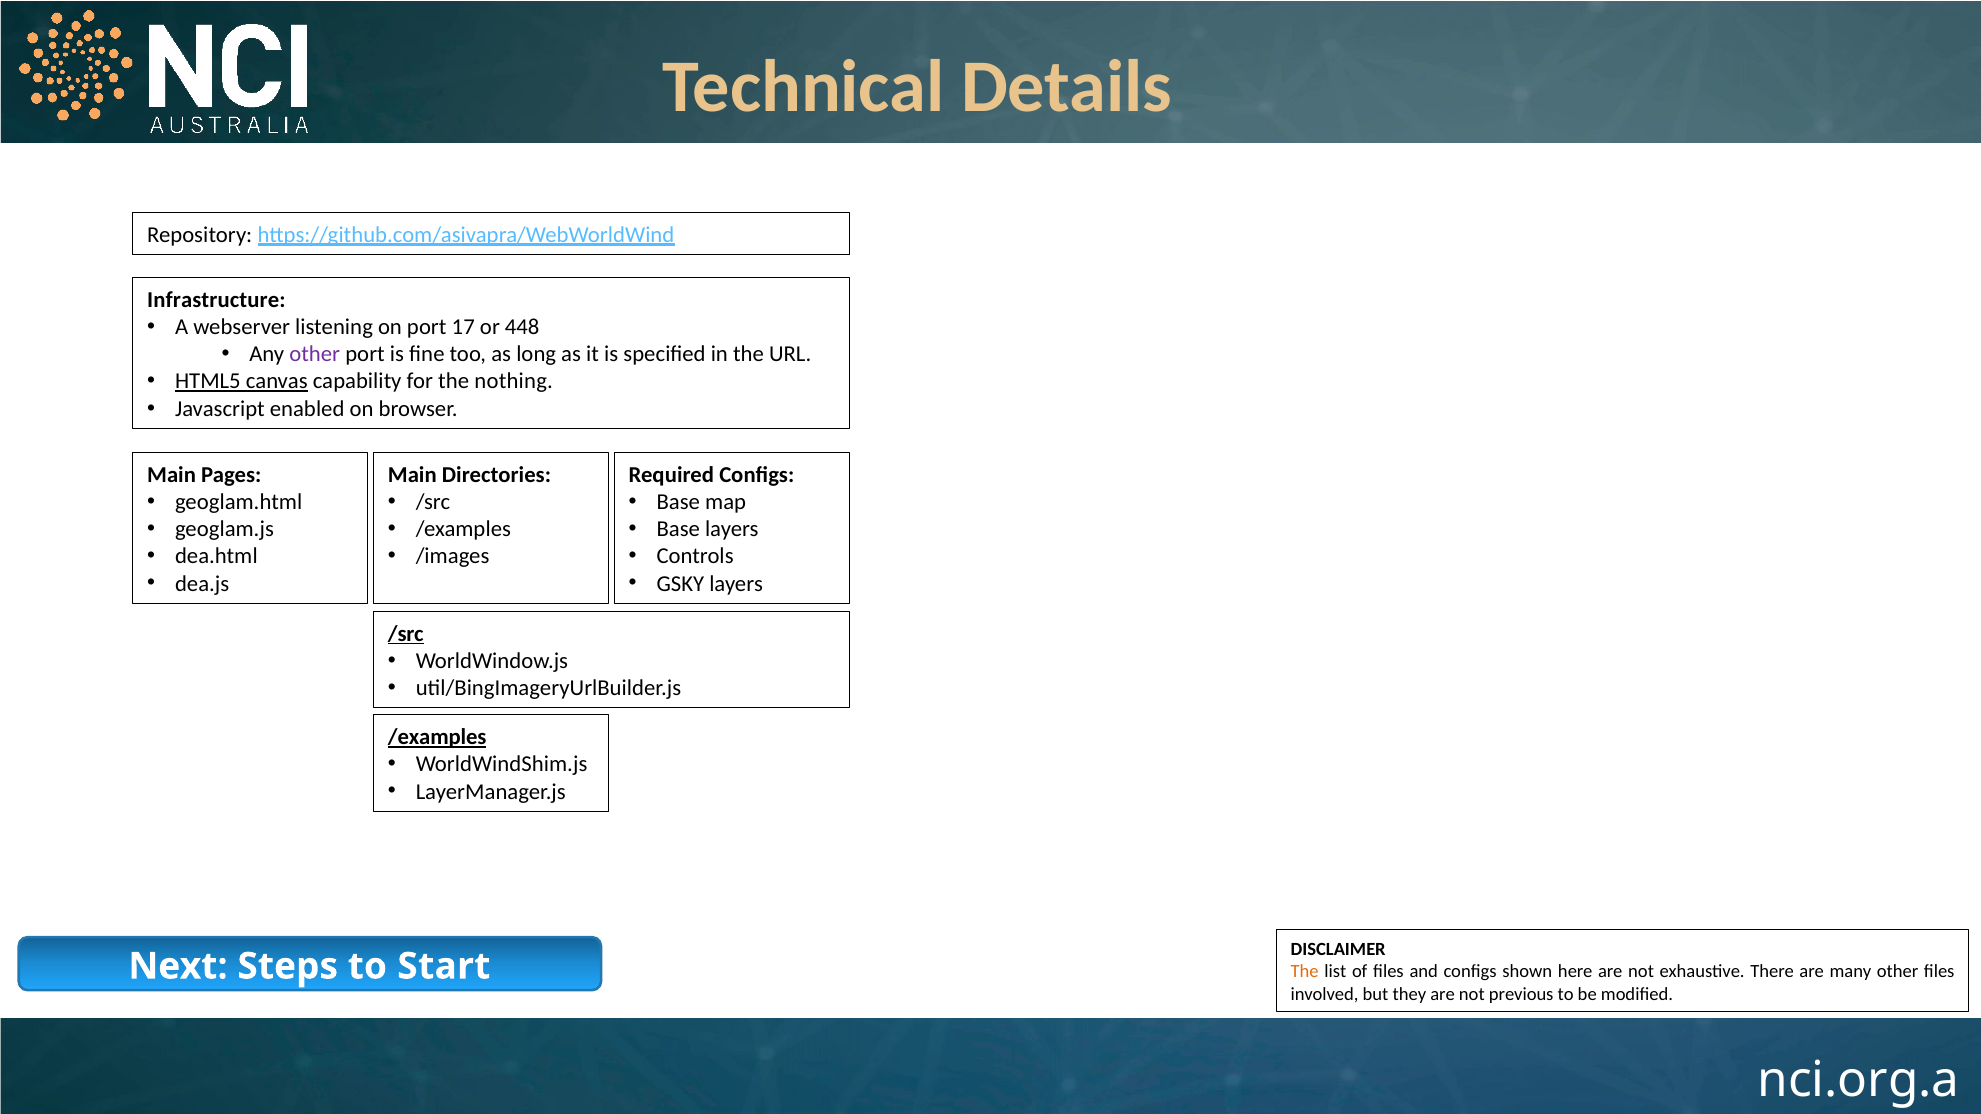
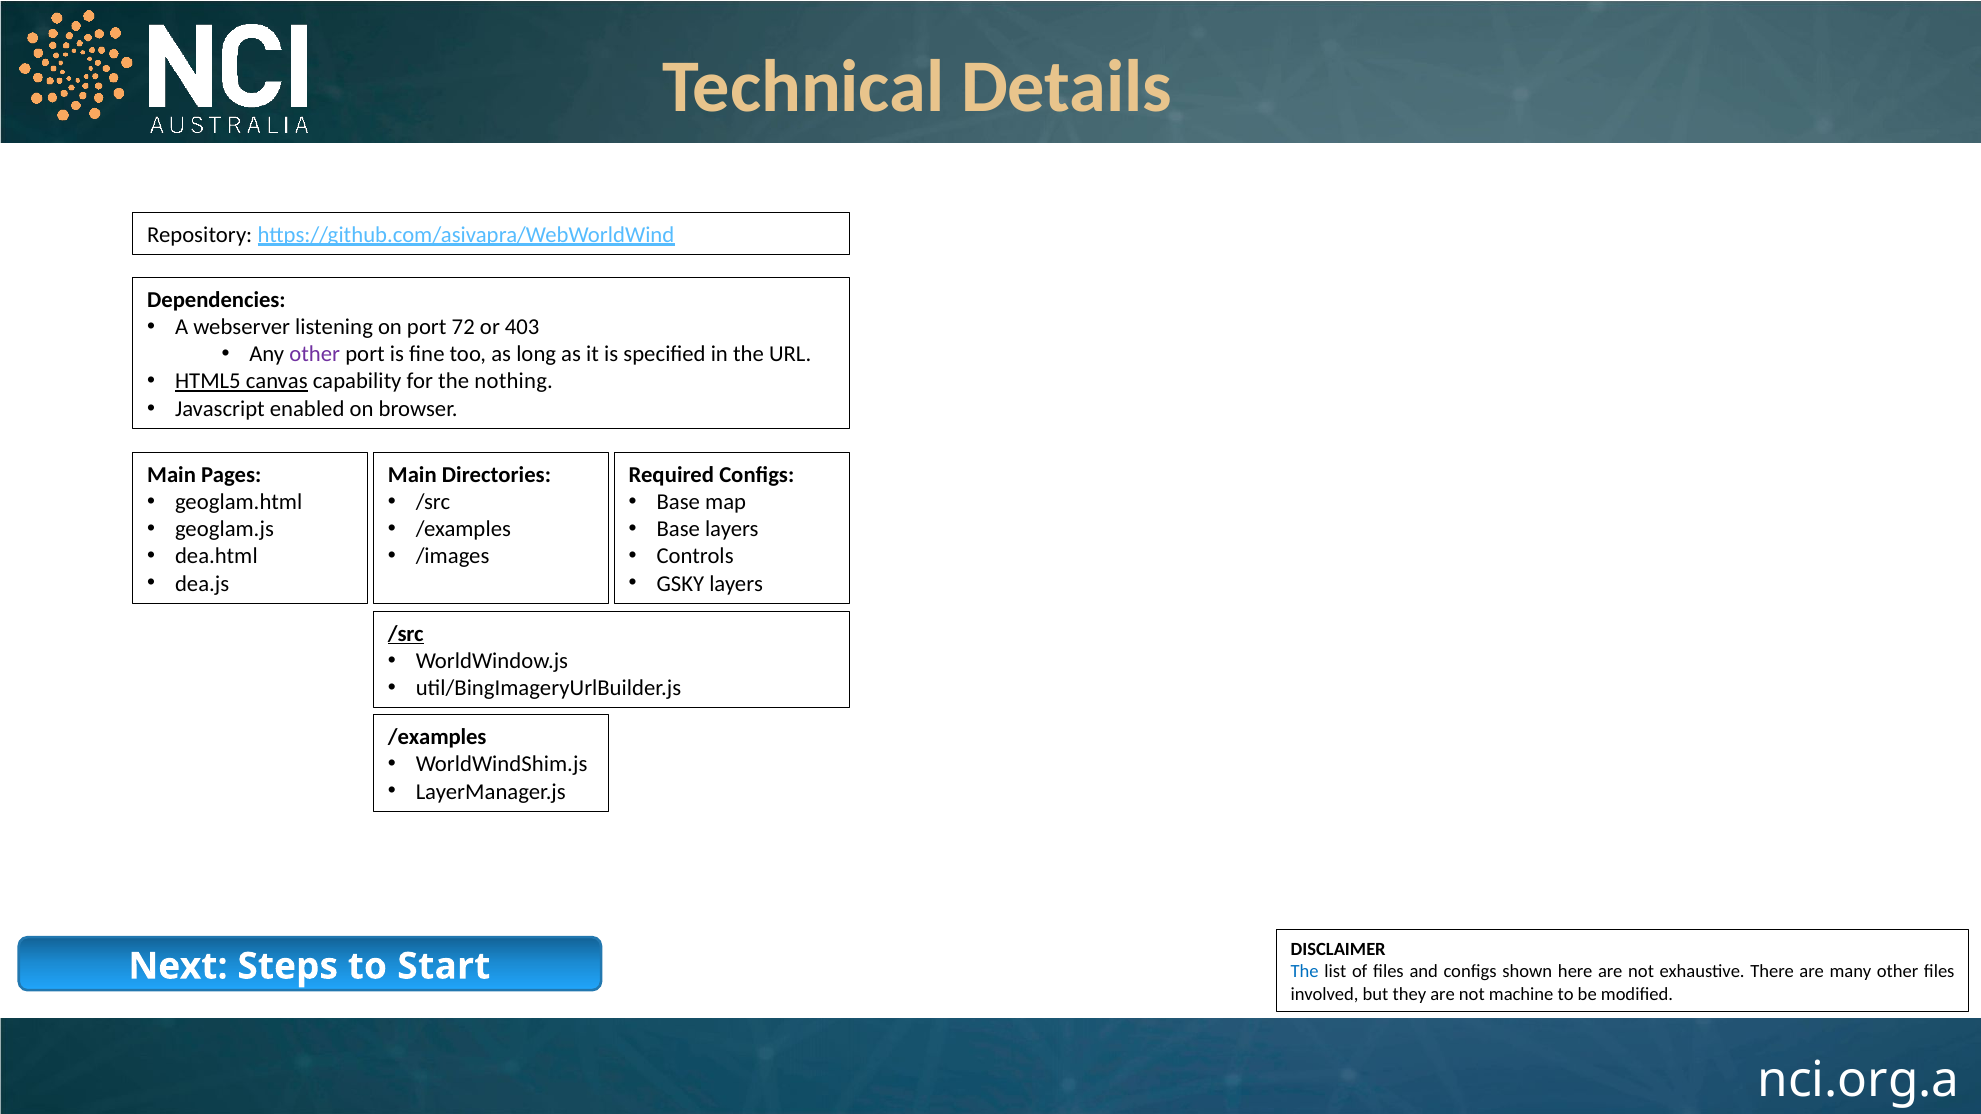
Infrastructure: Infrastructure -> Dependencies
17: 17 -> 72
448: 448 -> 403
/examples at (437, 737) underline: present -> none
The at (1305, 972) colour: orange -> blue
previous: previous -> machine
